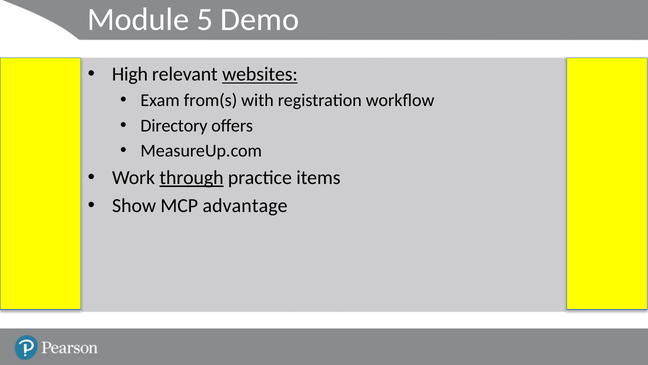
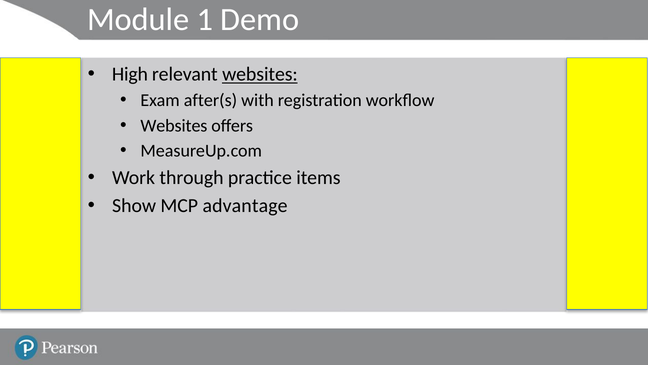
5: 5 -> 1
from(s: from(s -> after(s
Directory at (174, 126): Directory -> Websites
through underline: present -> none
